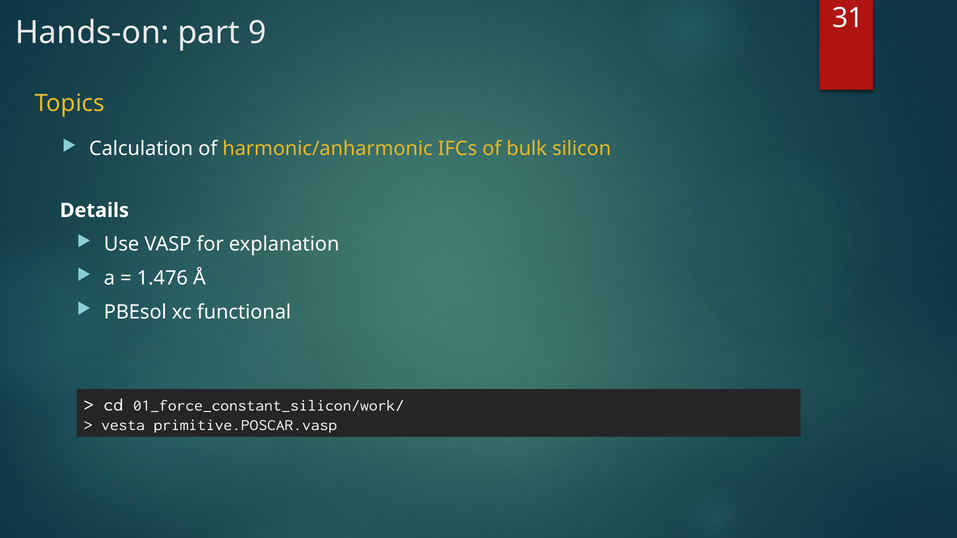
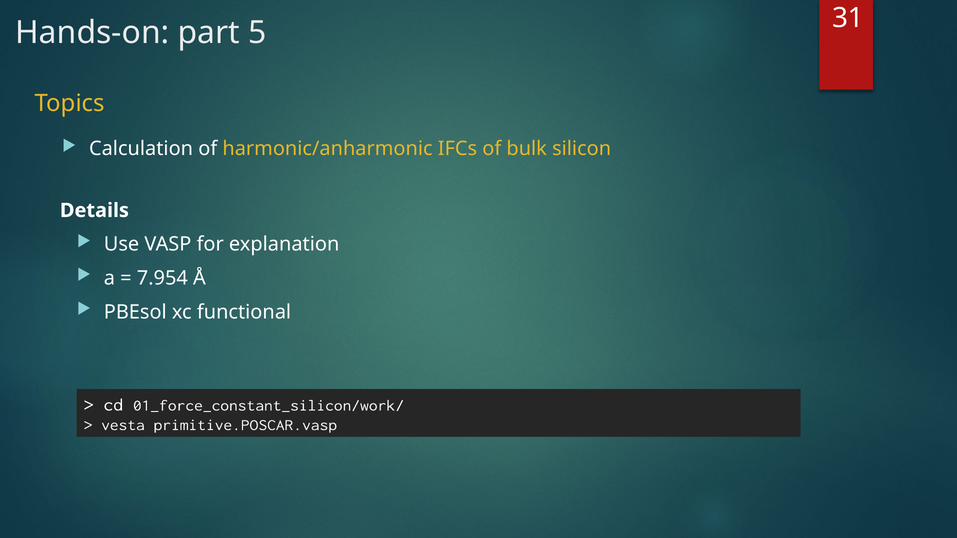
9: 9 -> 5
1.476: 1.476 -> 7.954
